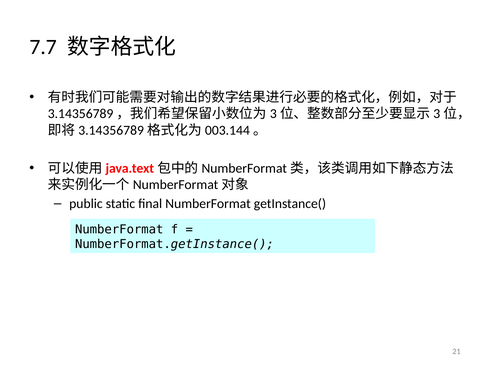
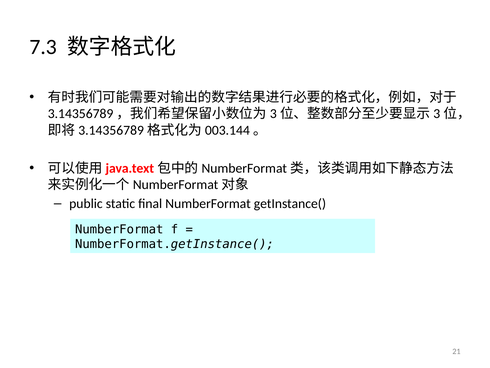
7.7: 7.7 -> 7.3
